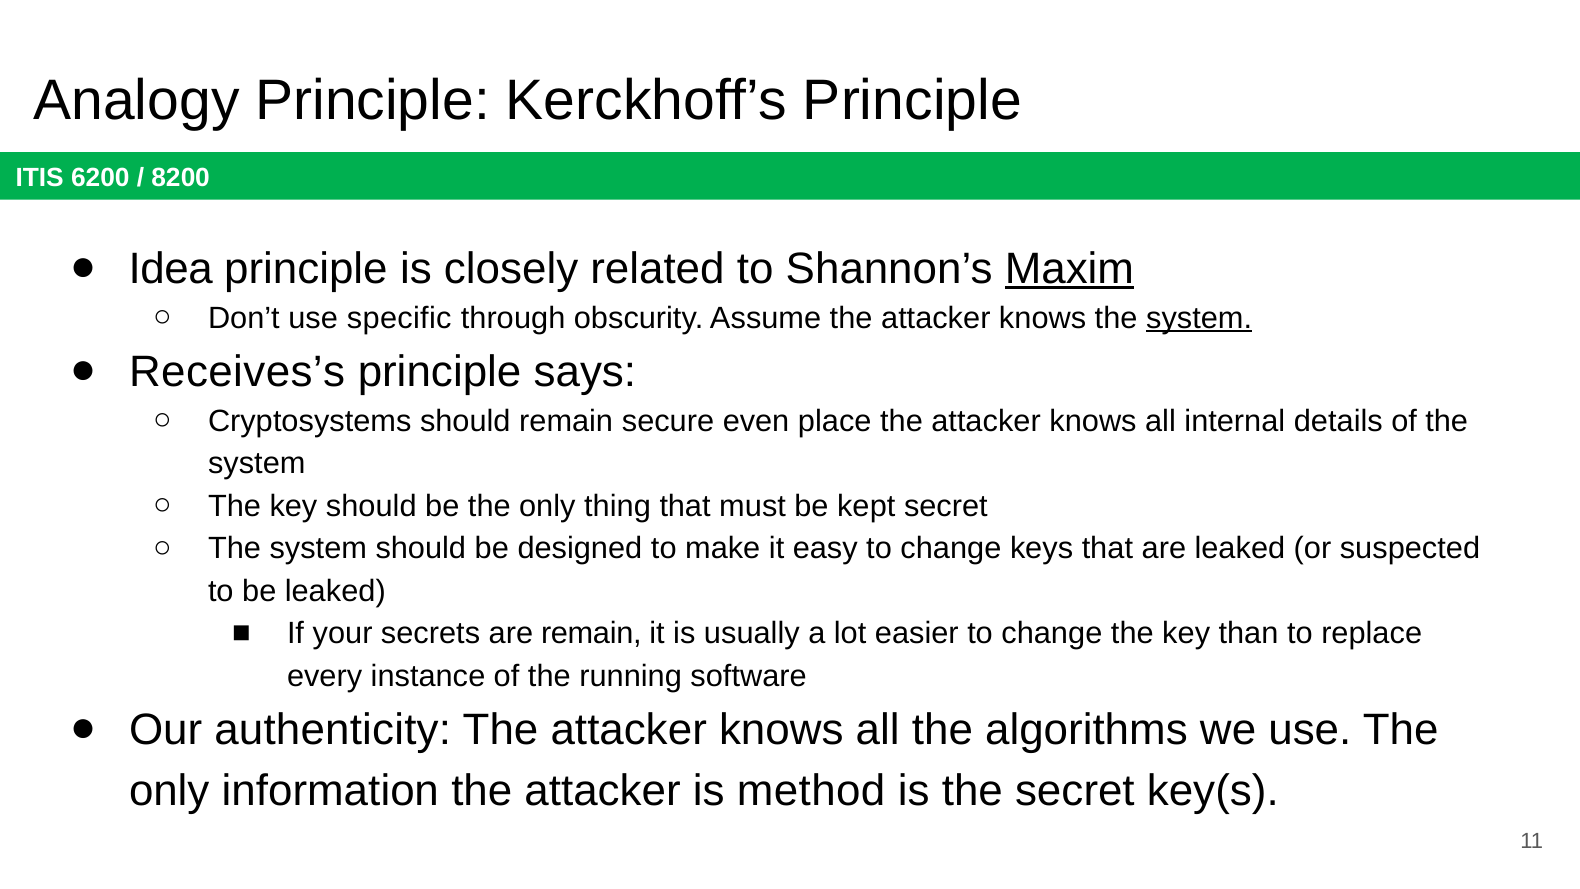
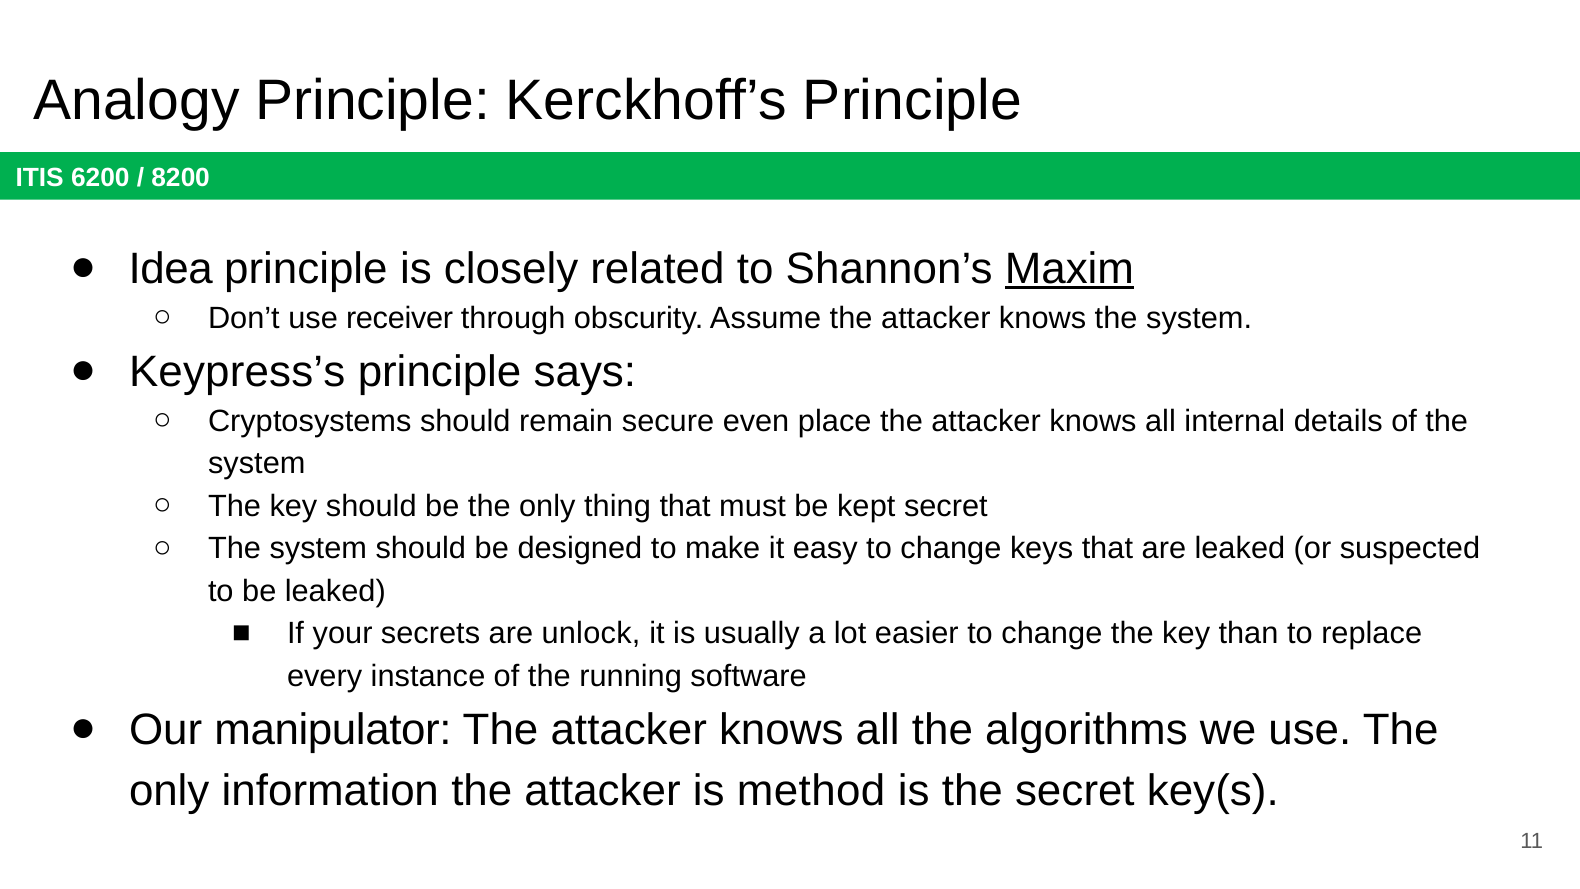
specific: specific -> receiver
system at (1199, 318) underline: present -> none
Receives’s: Receives’s -> Keypress’s
are remain: remain -> unlock
authenticity: authenticity -> manipulator
